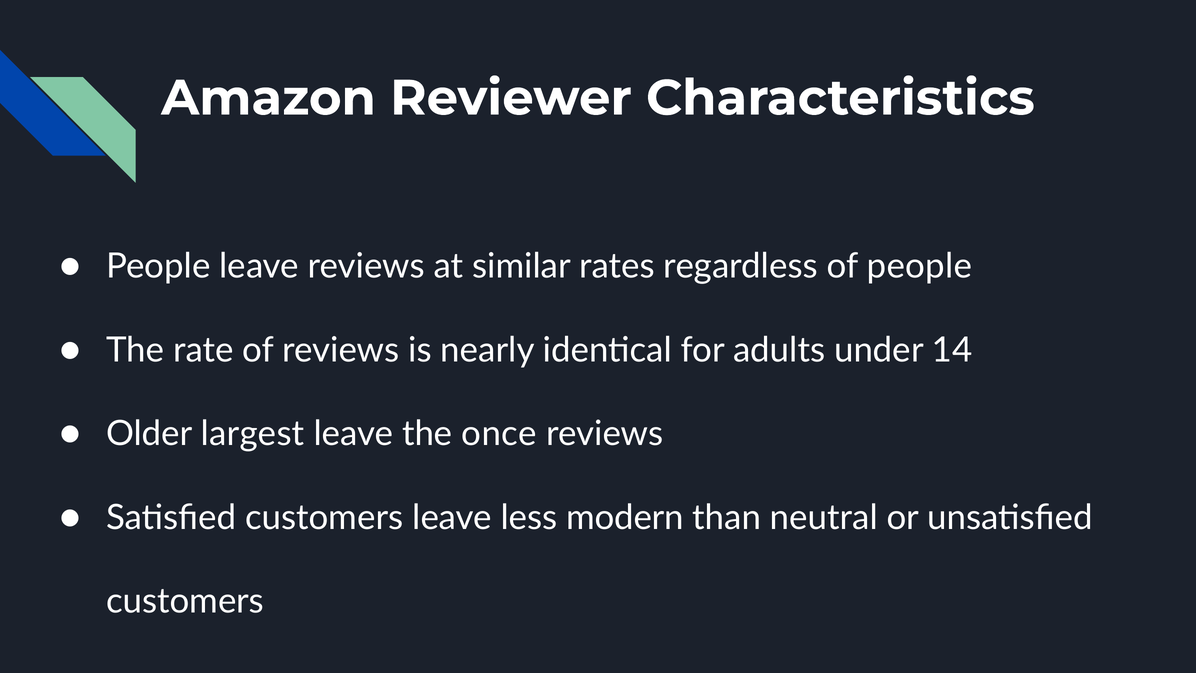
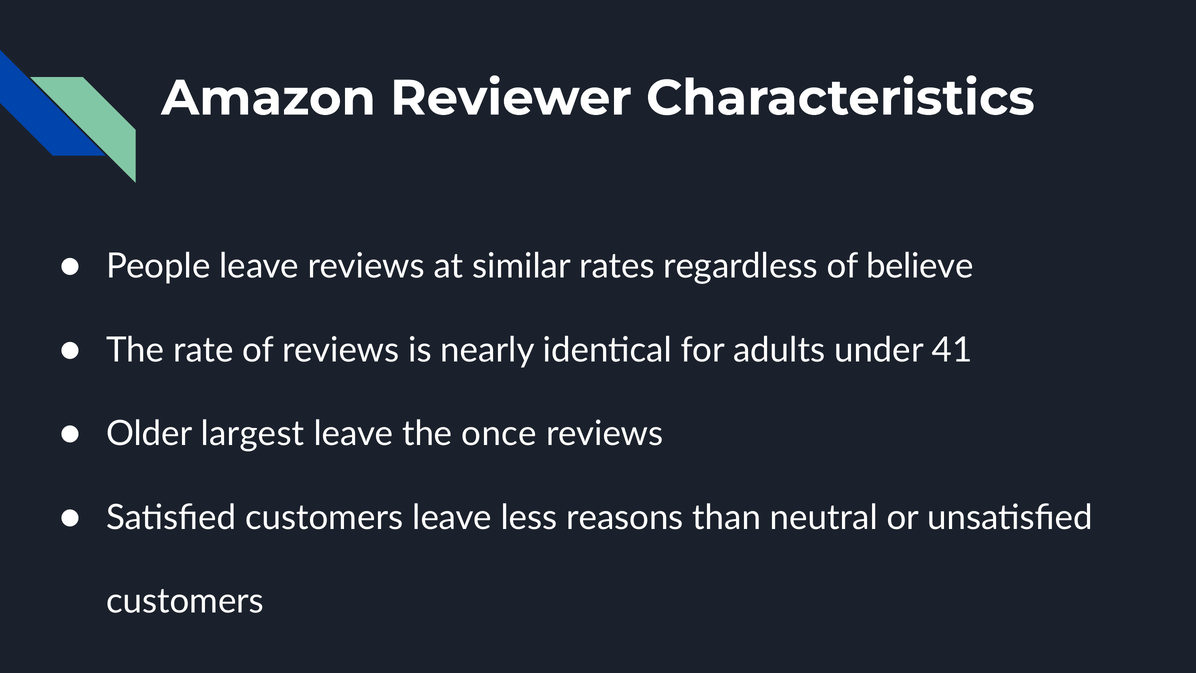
of people: people -> believe
14: 14 -> 41
modern: modern -> reasons
